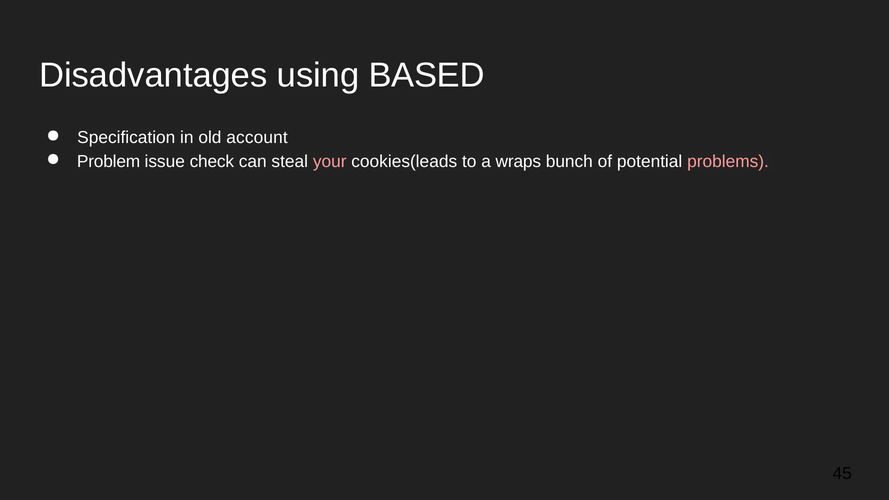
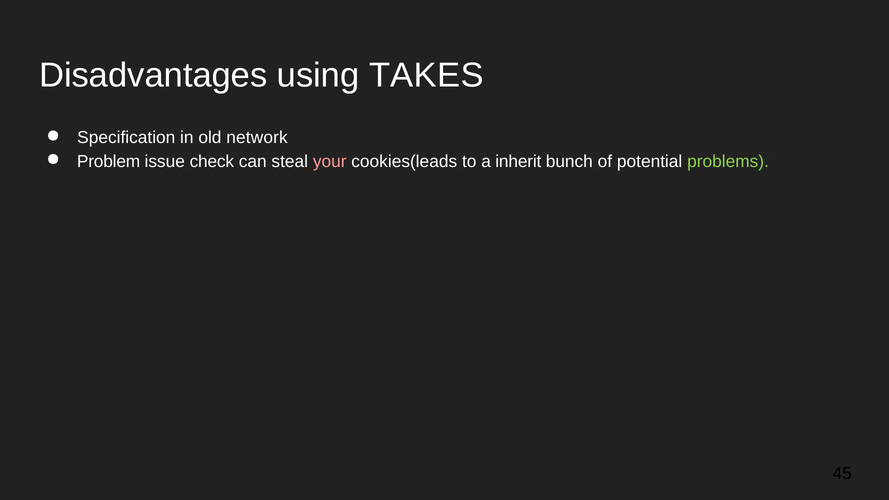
BASED: BASED -> TAKES
account: account -> network
wraps: wraps -> inherit
problems colour: pink -> light green
